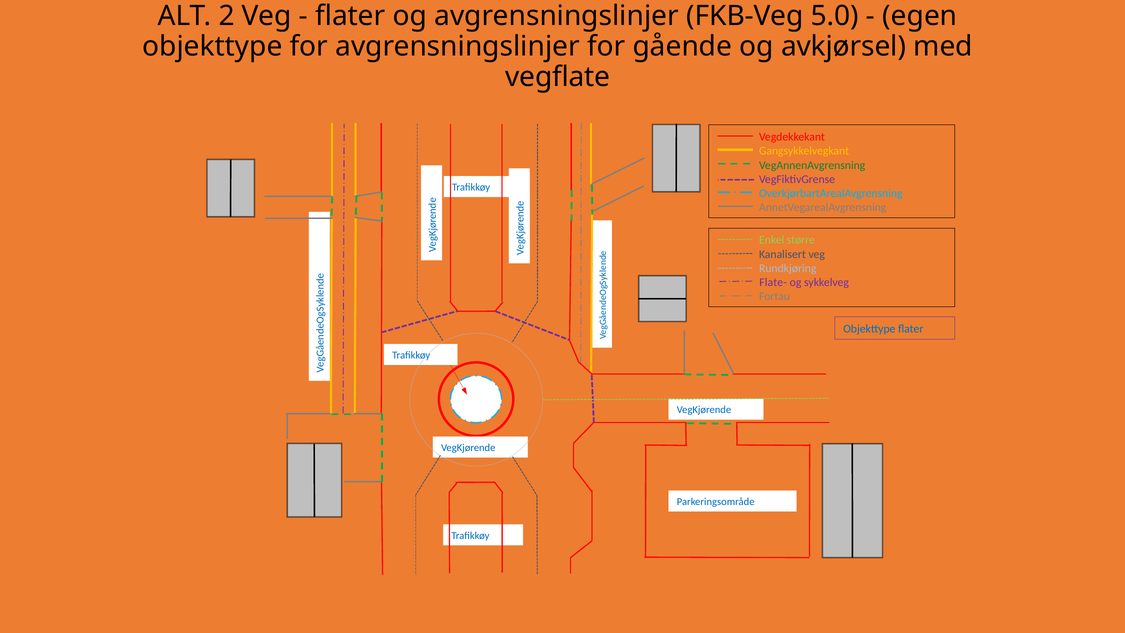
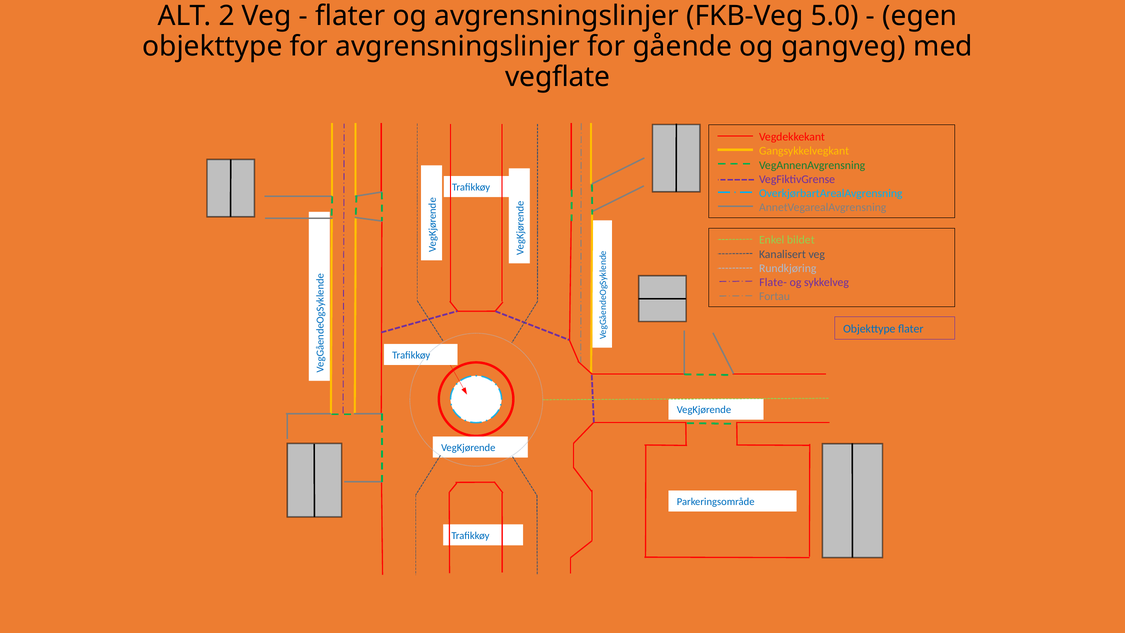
avkjørsel: avkjørsel -> gangveg
større: større -> bildet
